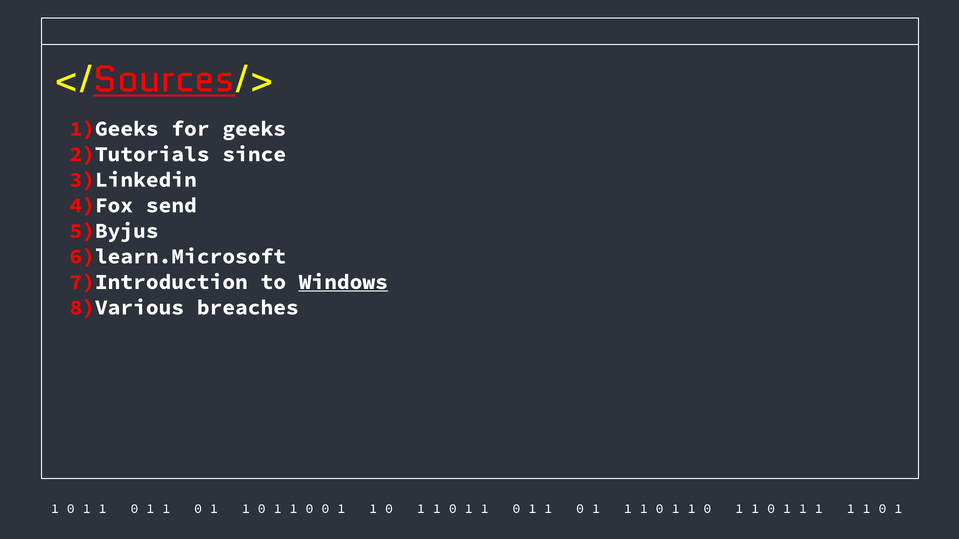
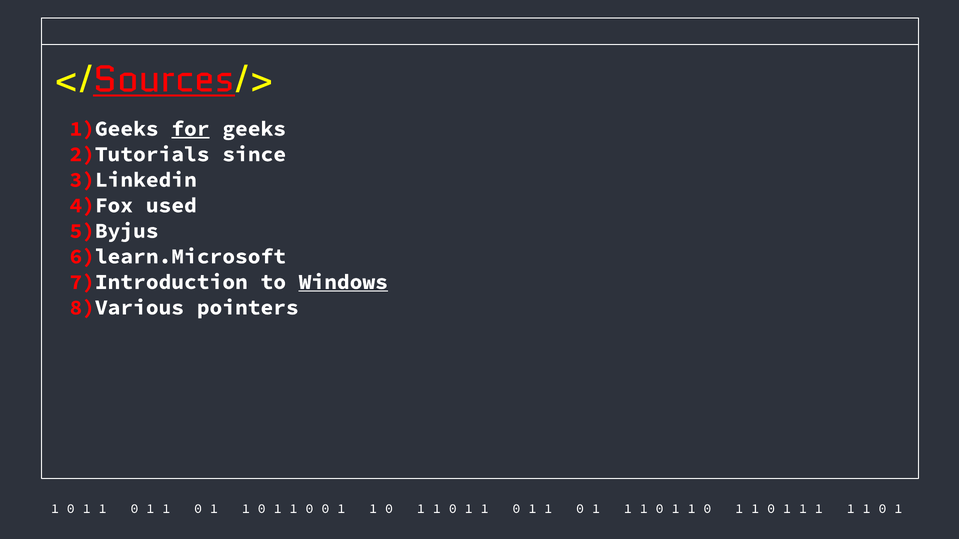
for underline: none -> present
send: send -> used
breaches: breaches -> pointers
